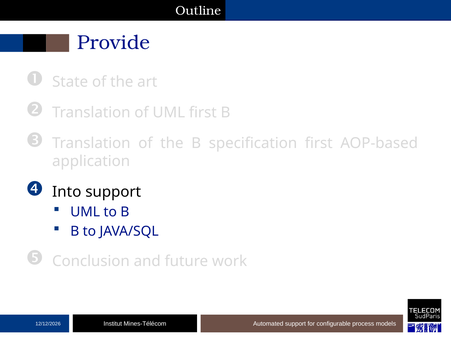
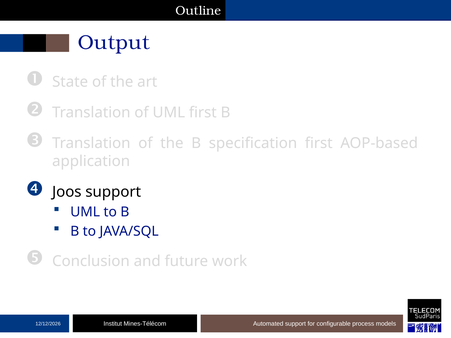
Provide: Provide -> Output
Into: Into -> Joos
